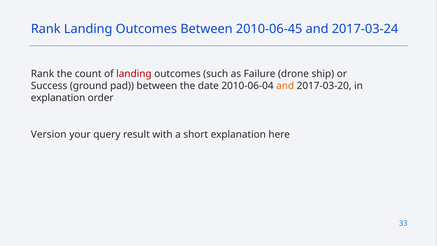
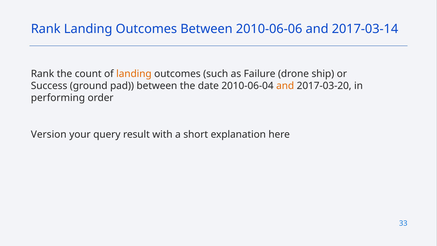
2010-06-45: 2010-06-45 -> 2010-06-06
2017-03-24: 2017-03-24 -> 2017-03-14
landing at (134, 74) colour: red -> orange
explanation at (58, 98): explanation -> performing
